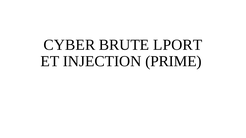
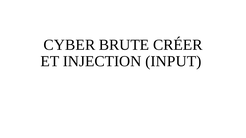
LPORT: LPORT -> CRÉER
PRIME: PRIME -> INPUT
